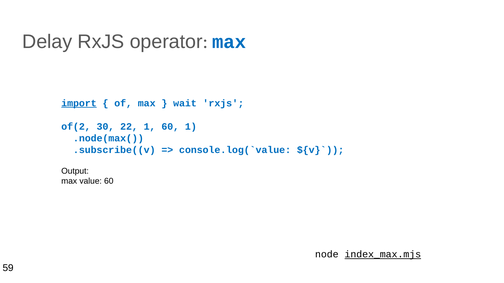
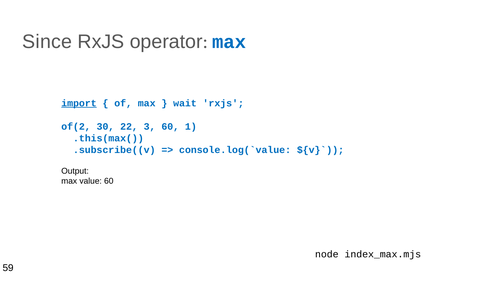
Delay: Delay -> Since
22 1: 1 -> 3
.node(max(: .node(max( -> .this(max(
index_max.mjs underline: present -> none
